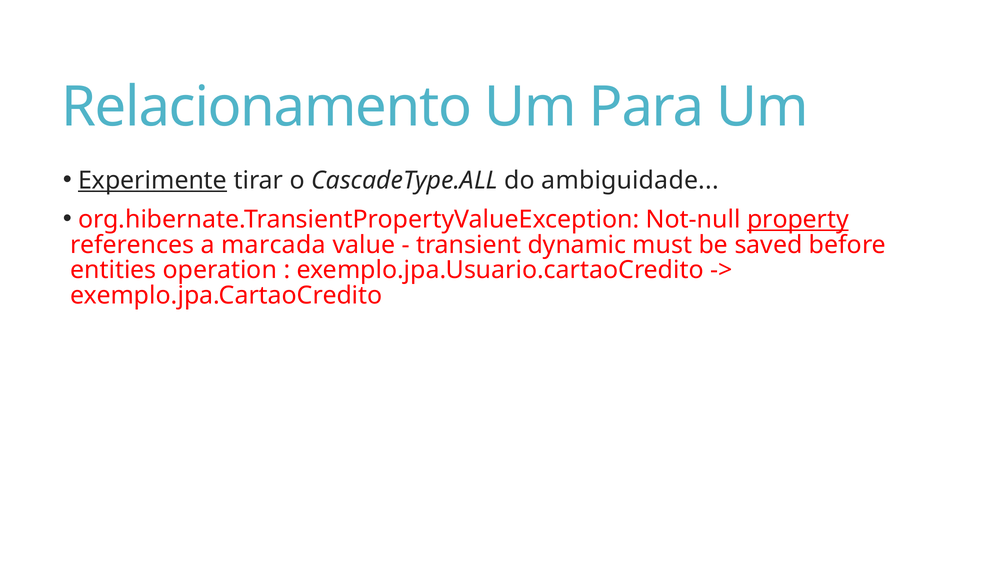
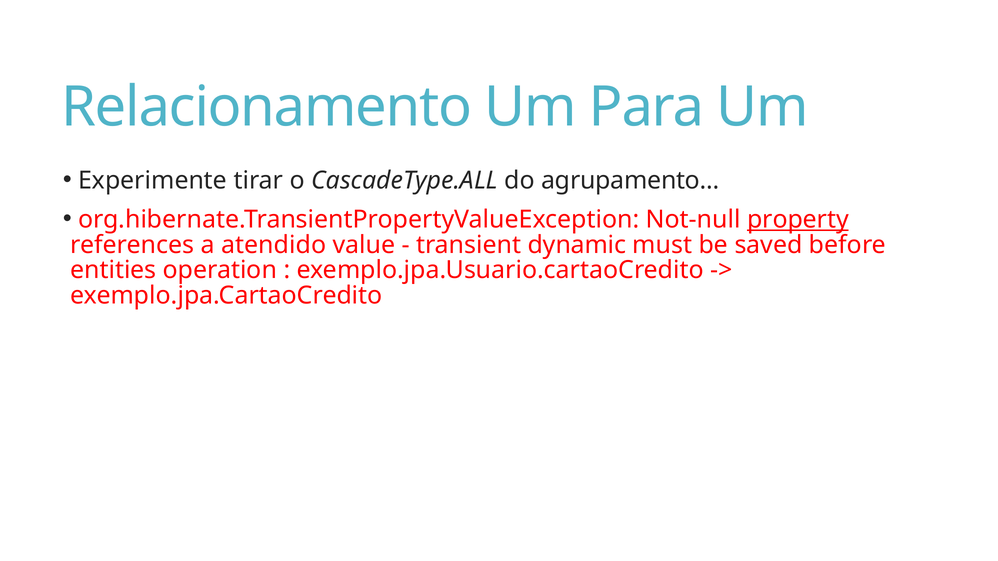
Experimente underline: present -> none
ambiguidade: ambiguidade -> agrupamento
marcada: marcada -> atendido
